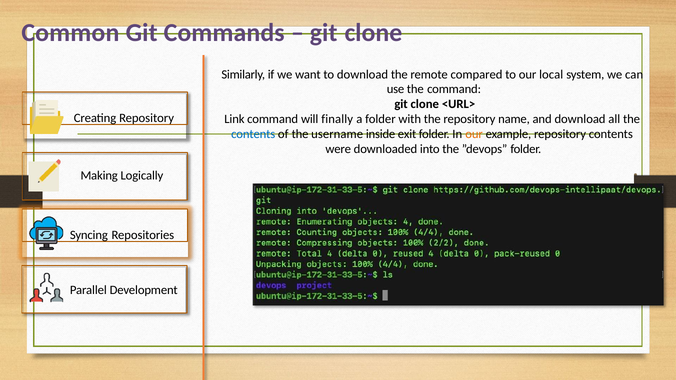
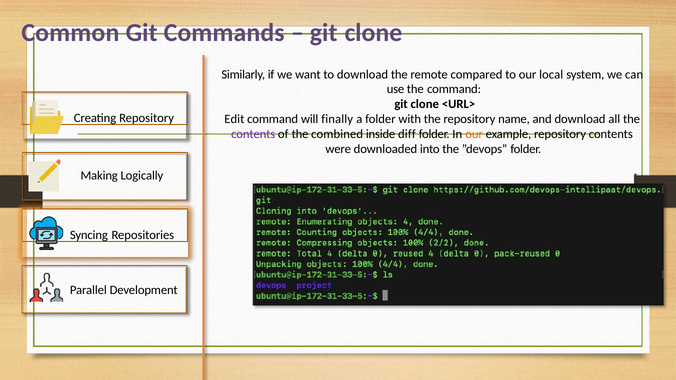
Link: Link -> Edit
contents at (253, 134) colour: blue -> purple
username: username -> combined
exit: exit -> diff
